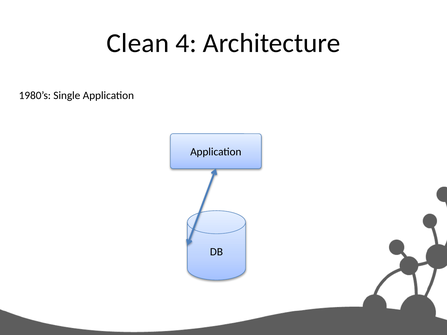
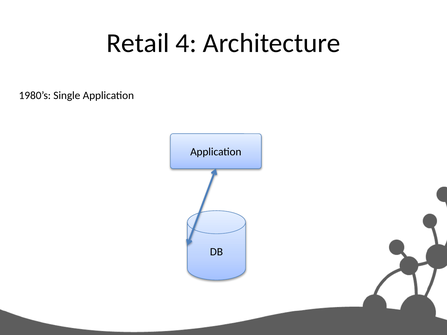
Clean: Clean -> Retail
